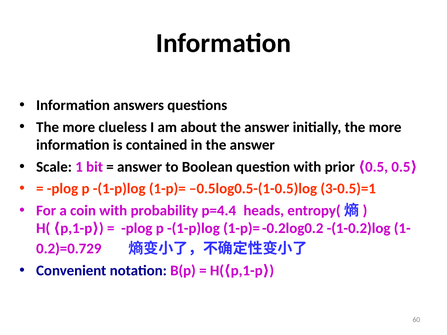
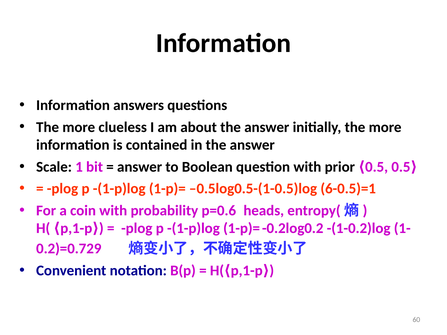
3-0.5)=1: 3-0.5)=1 -> 6-0.5)=1
p=4.4: p=4.4 -> p=0.6
